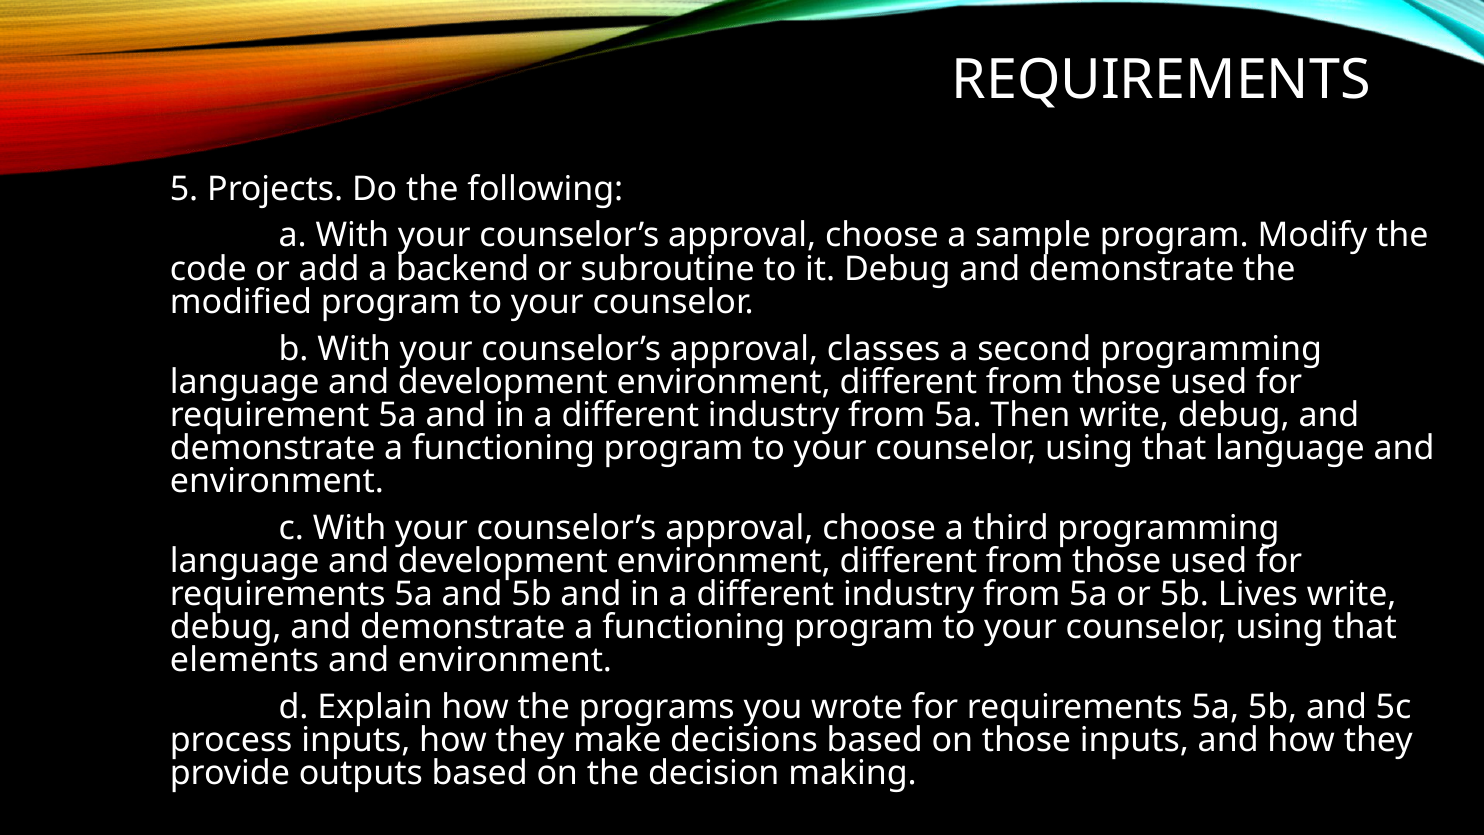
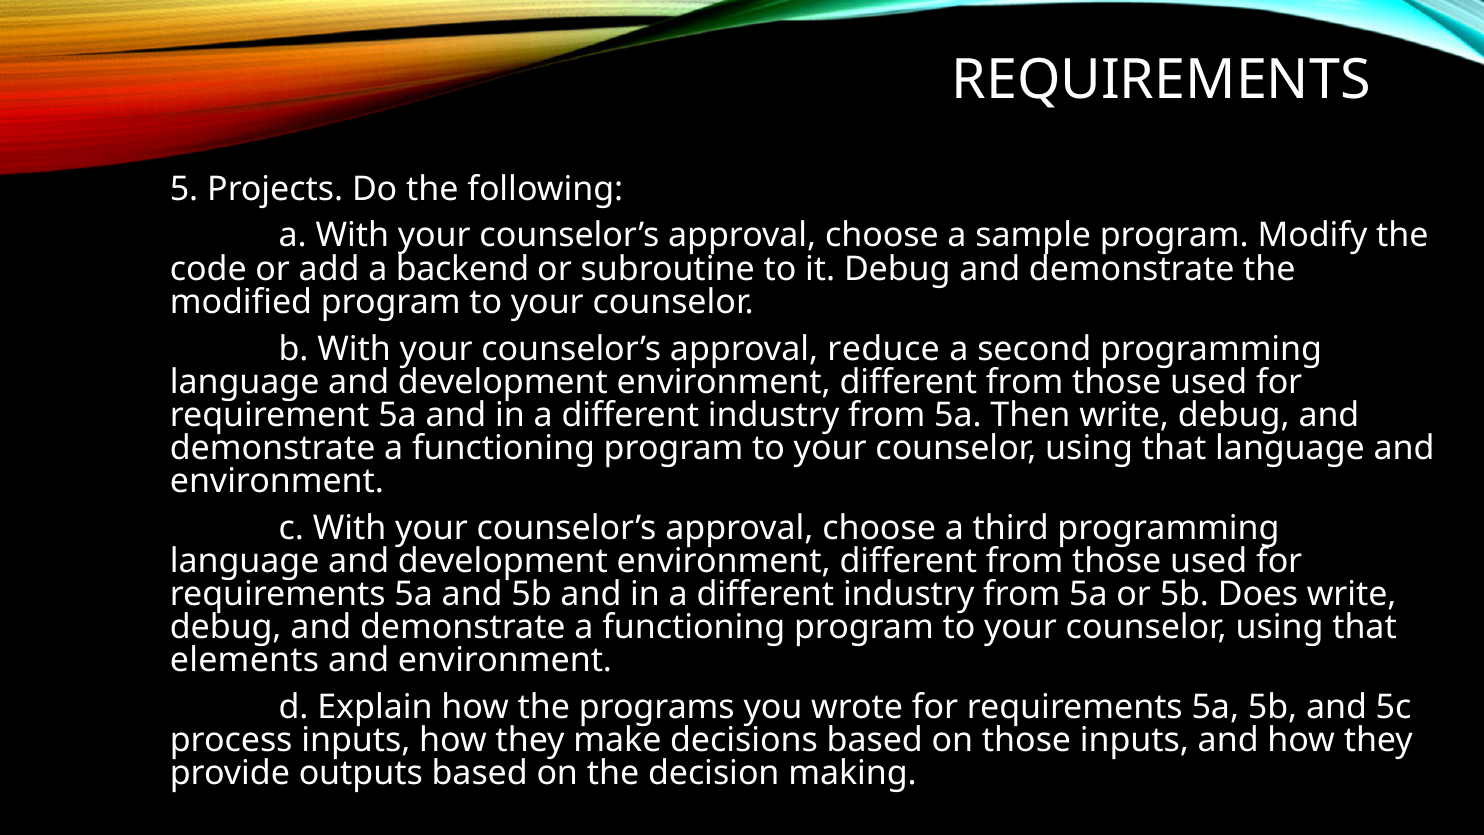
classes: classes -> reduce
Lives: Lives -> Does
